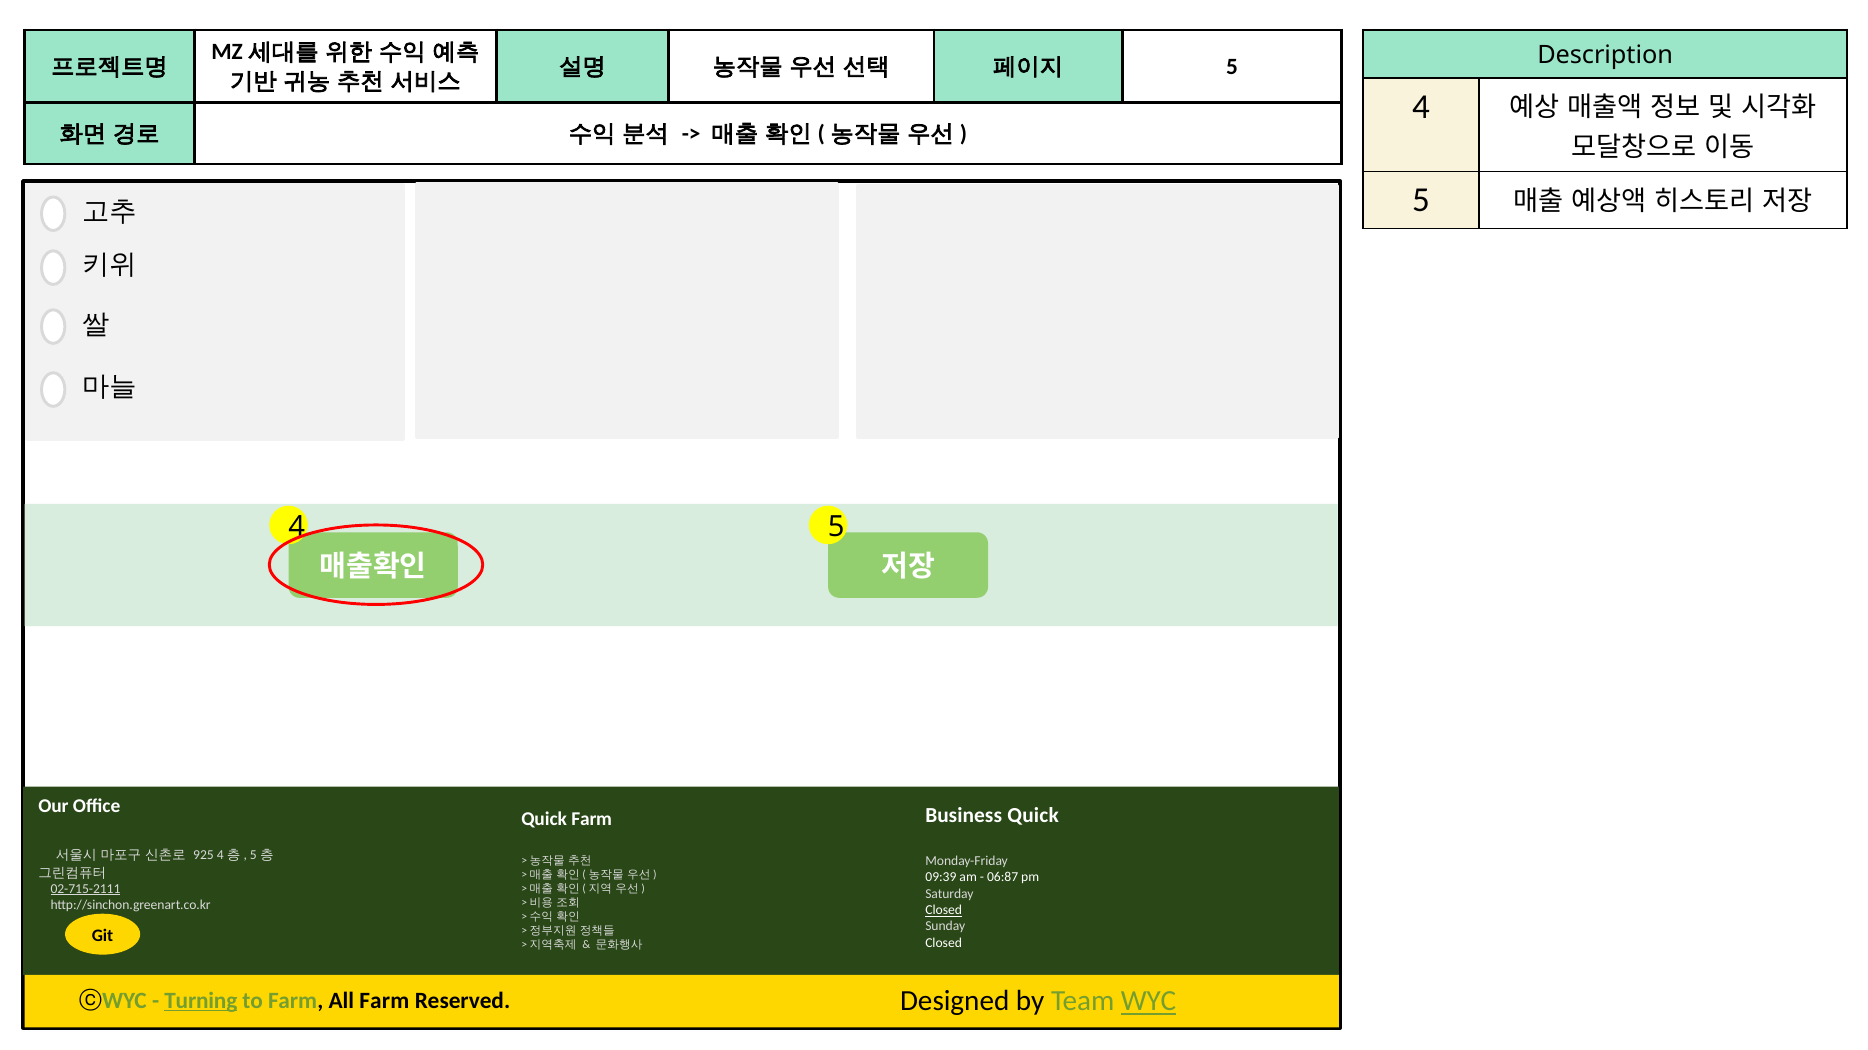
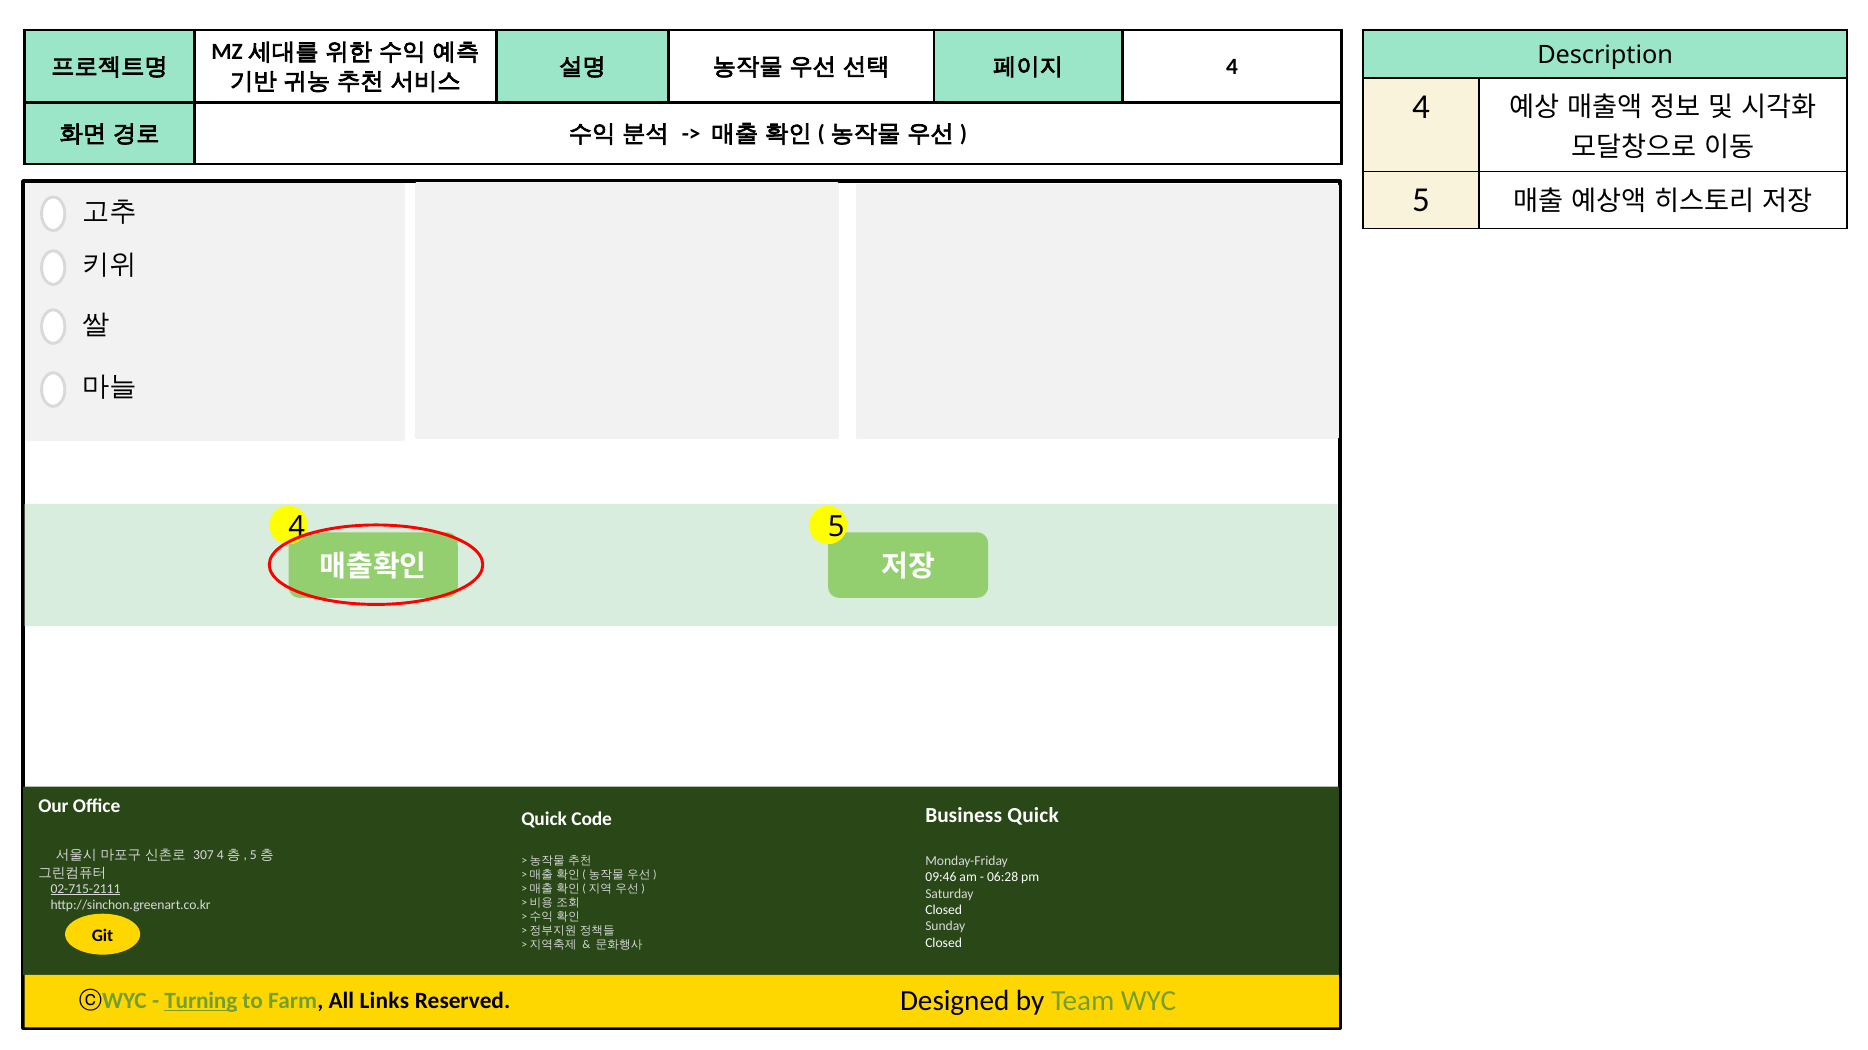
5 at (1232, 67): 5 -> 4
Quick Farm: Farm -> Code
925: 925 -> 307
09:39: 09:39 -> 09:46
06:87: 06:87 -> 06:28
Closed at (944, 911) underline: present -> none
All Farm: Farm -> Links
WYC underline: present -> none
